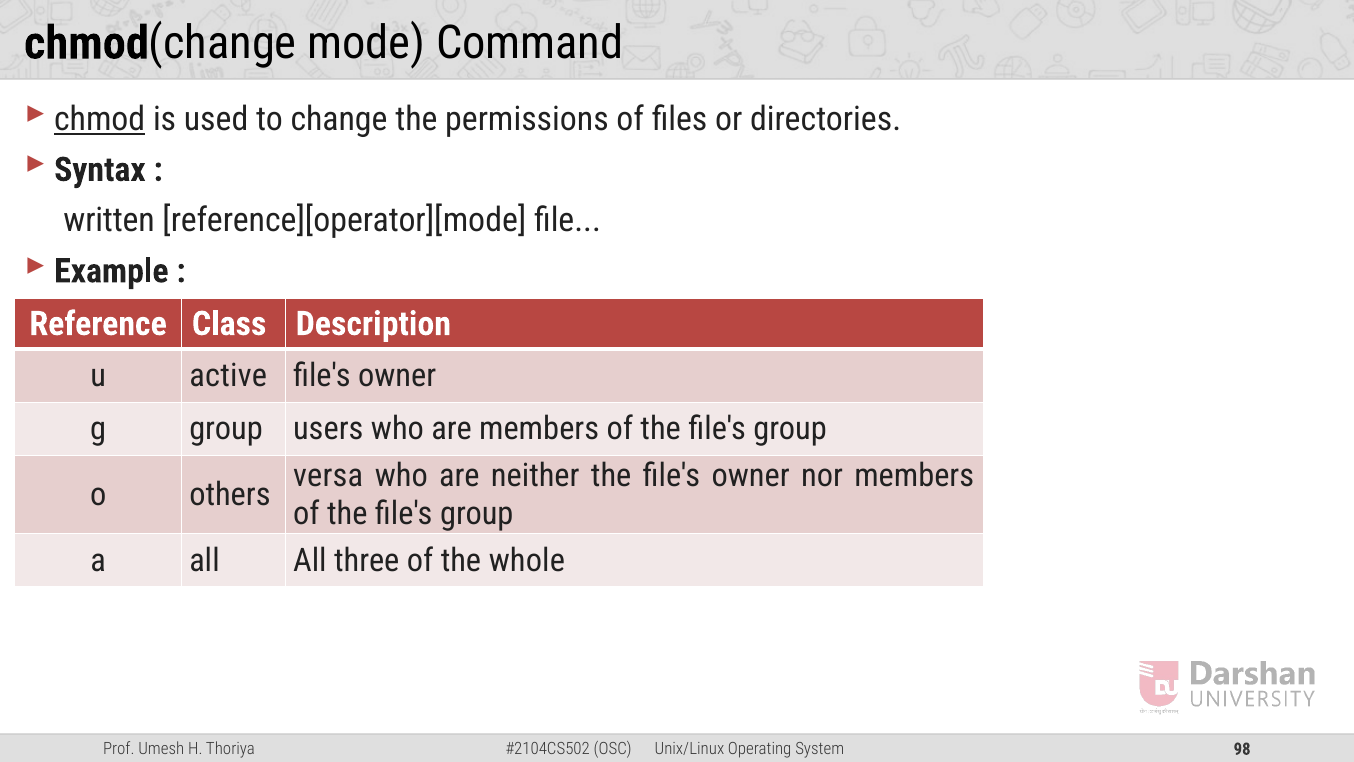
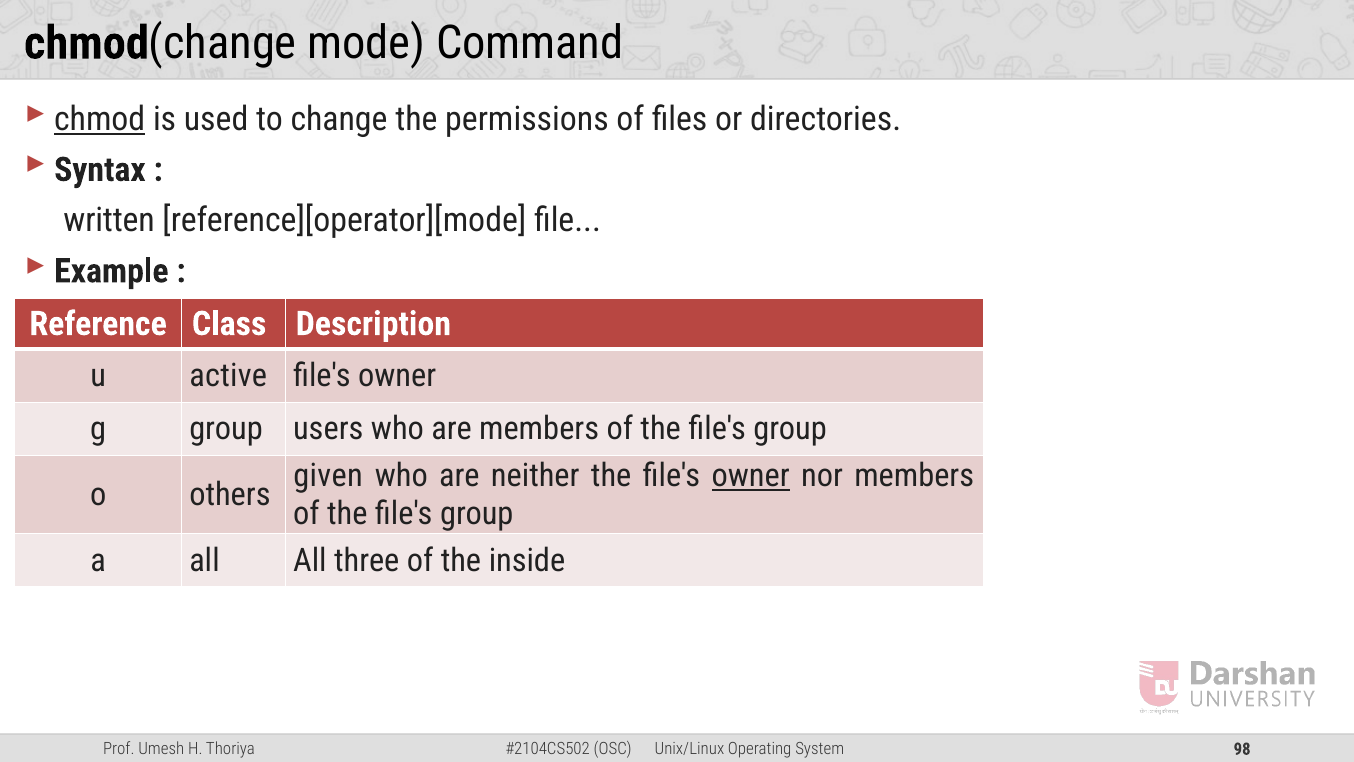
versa: versa -> given
owner at (751, 476) underline: none -> present
whole: whole -> inside
